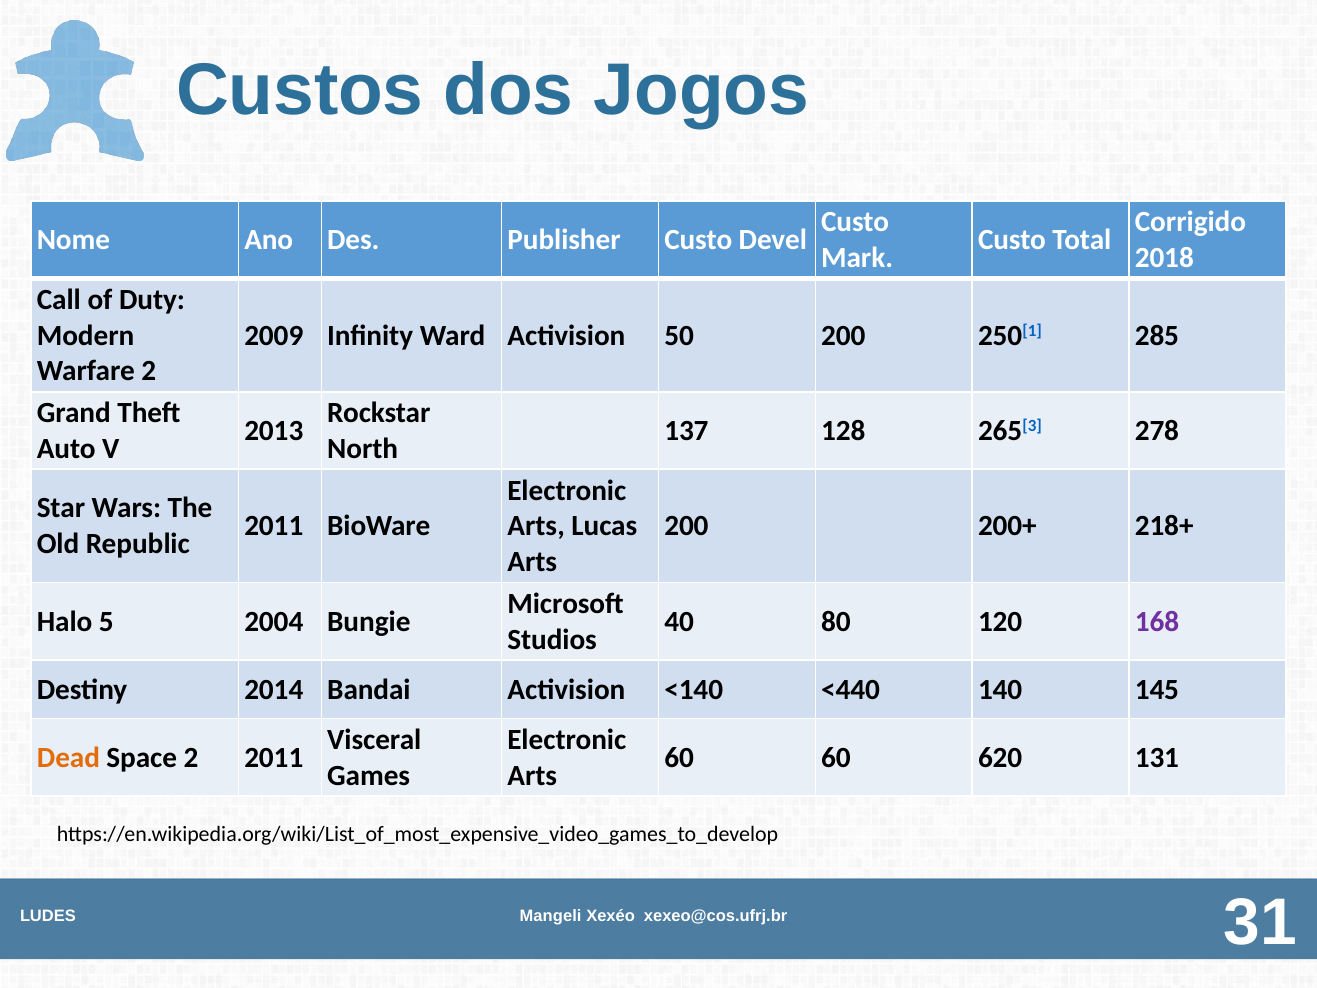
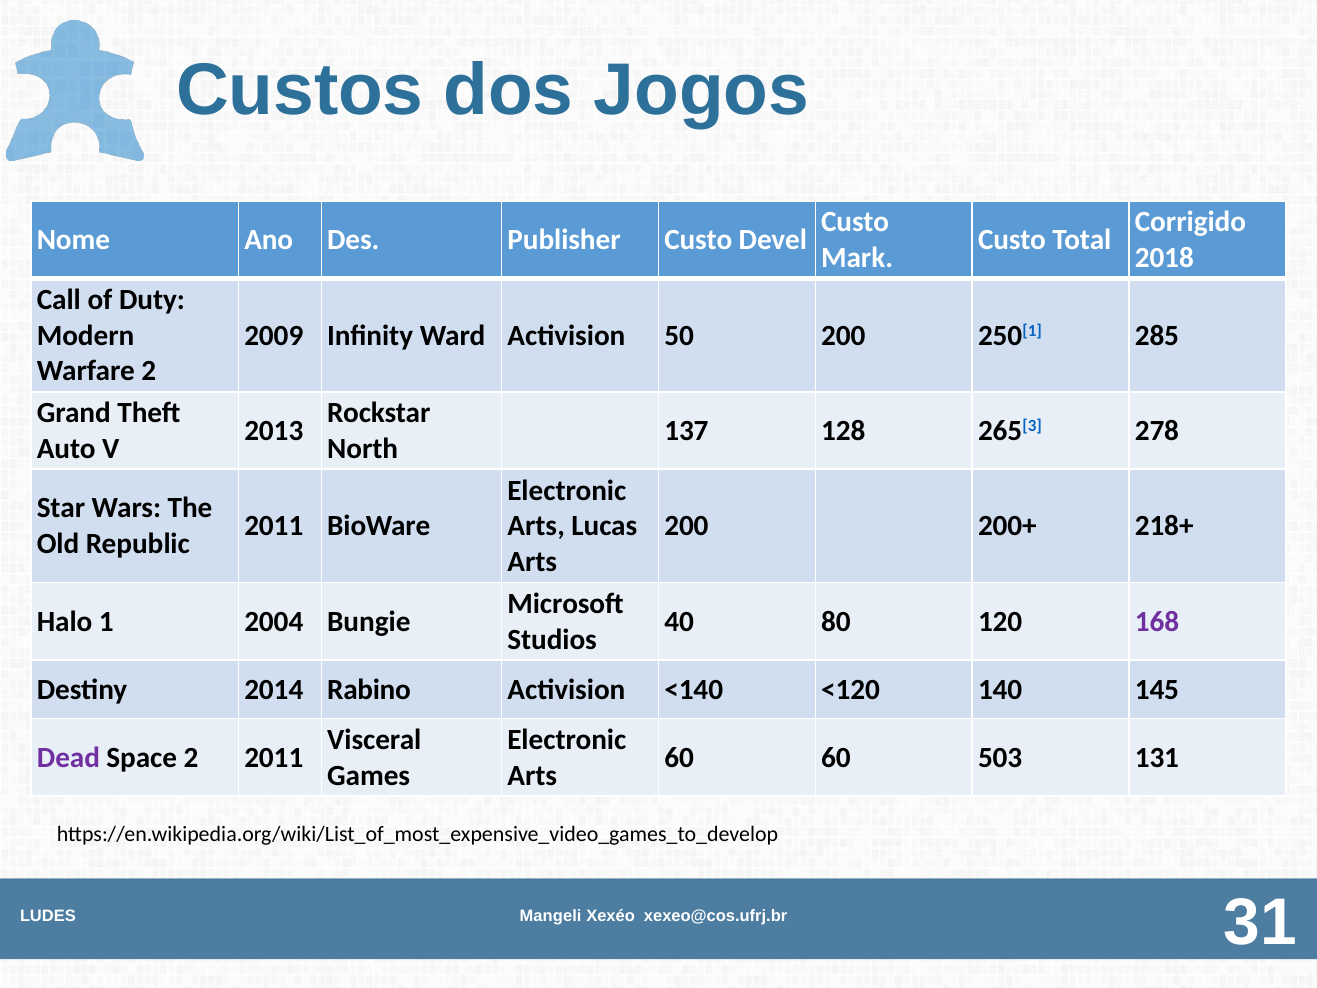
5: 5 -> 1
Bandai: Bandai -> Rabino
<440: <440 -> <120
Dead colour: orange -> purple
620: 620 -> 503
